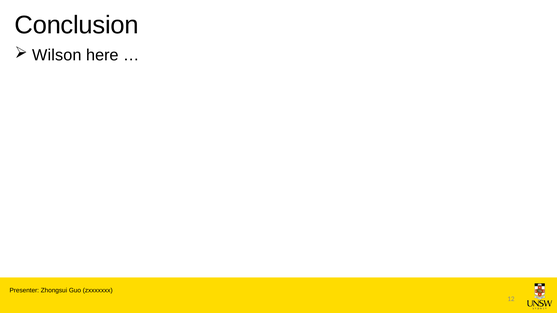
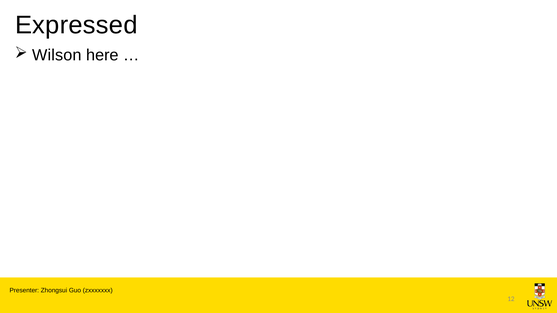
Conclusion: Conclusion -> Expressed
